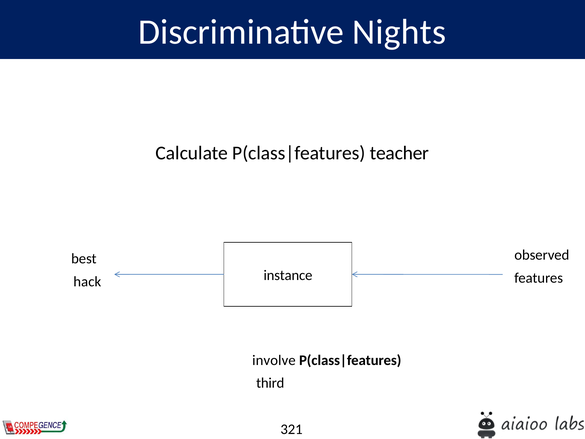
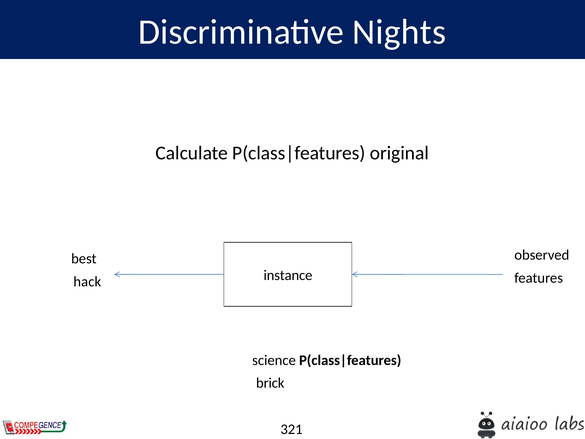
teacher: teacher -> original
involve: involve -> science
third: third -> brick
